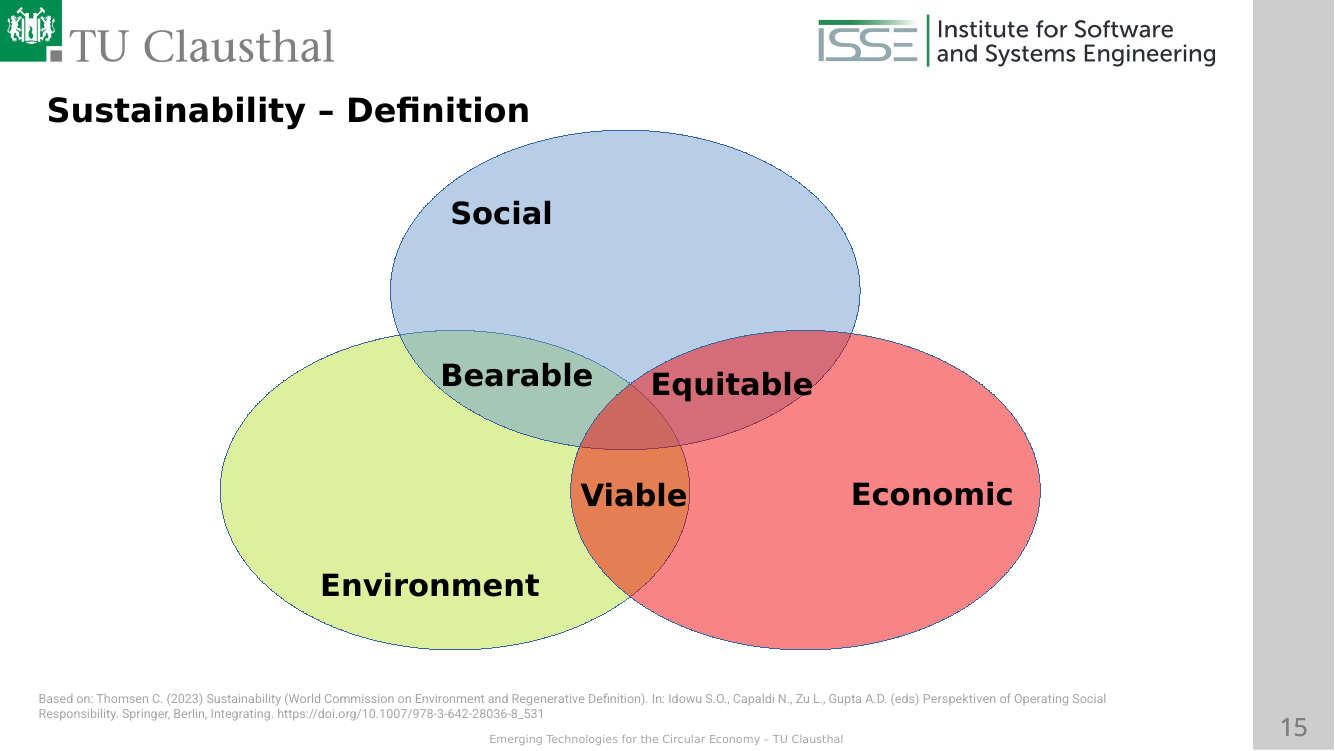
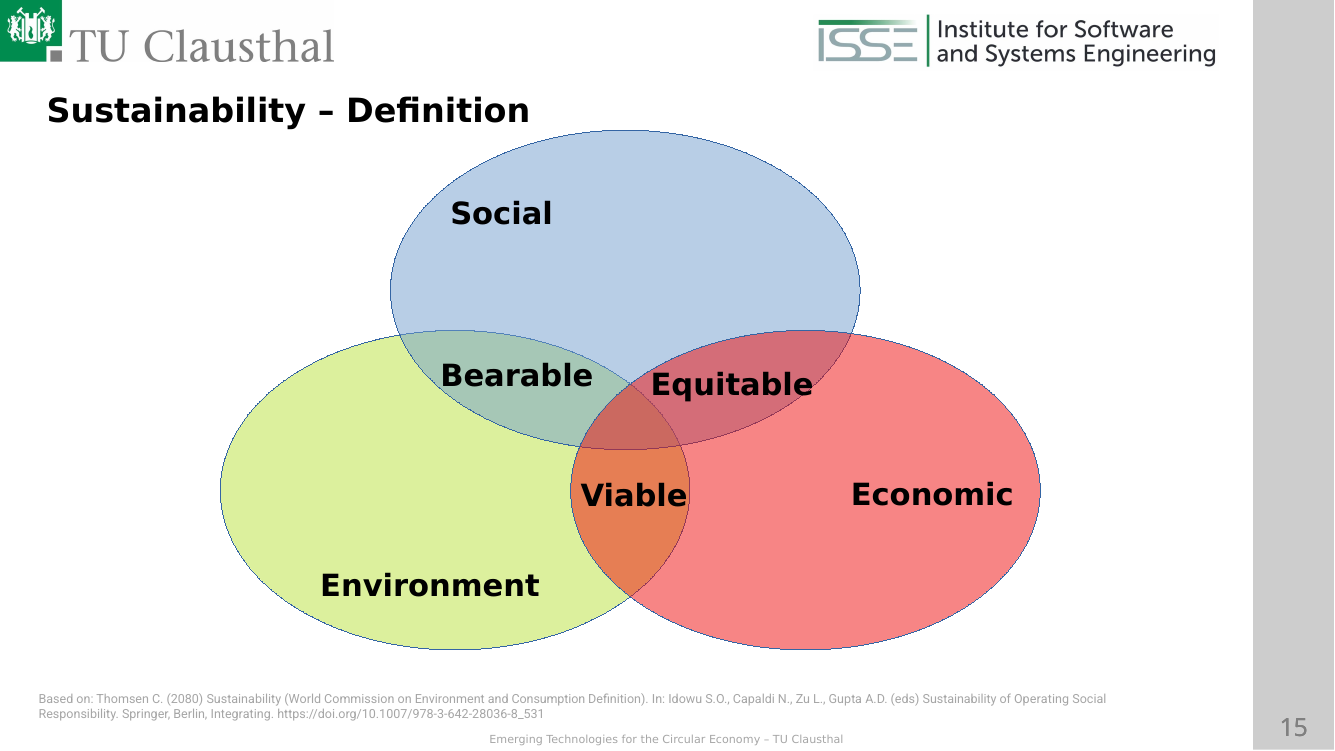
2023: 2023 -> 2080
Regenerative: Regenerative -> Consumption
eds Perspektiven: Perspektiven -> Sustainability
